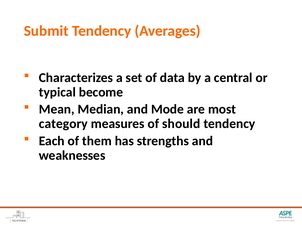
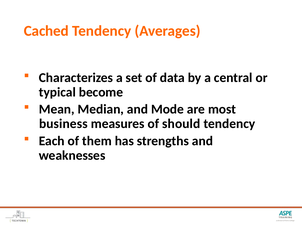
Submit: Submit -> Cached
category: category -> business
